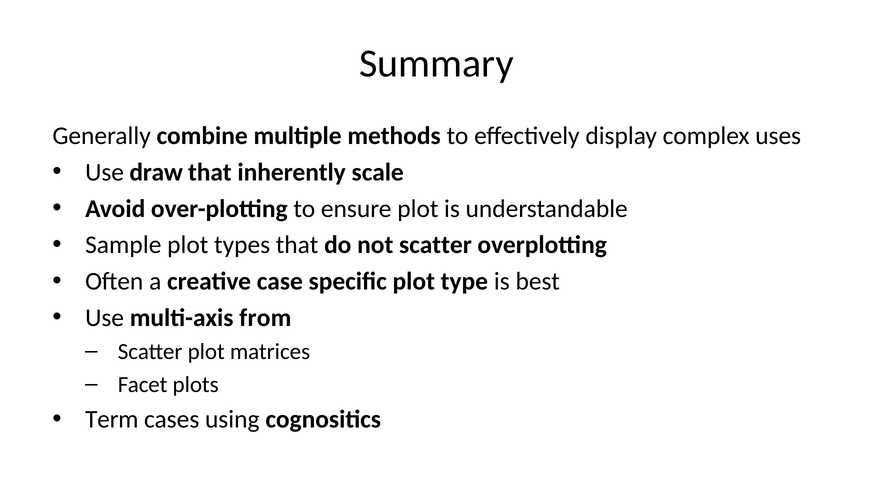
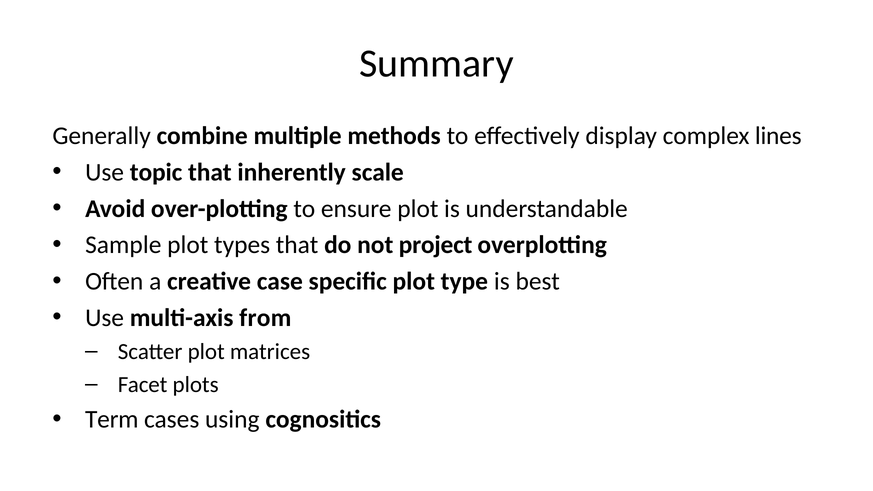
uses: uses -> lines
draw: draw -> topic
not scatter: scatter -> project
